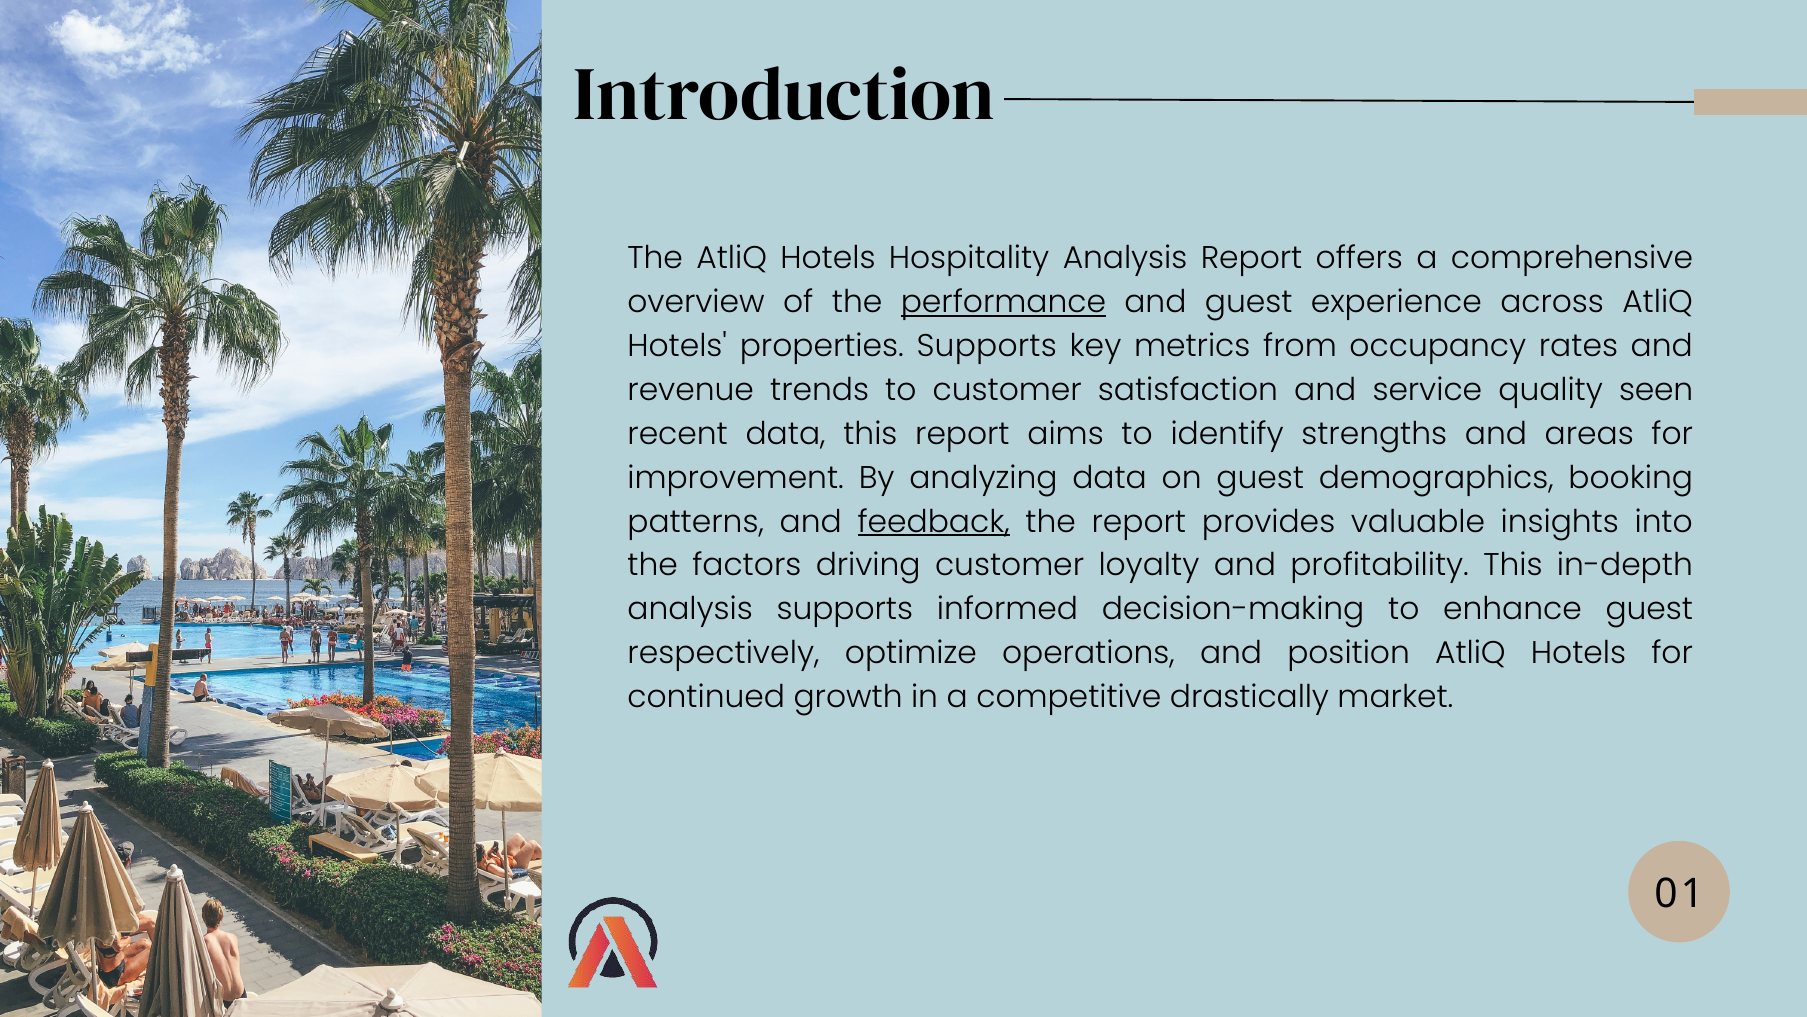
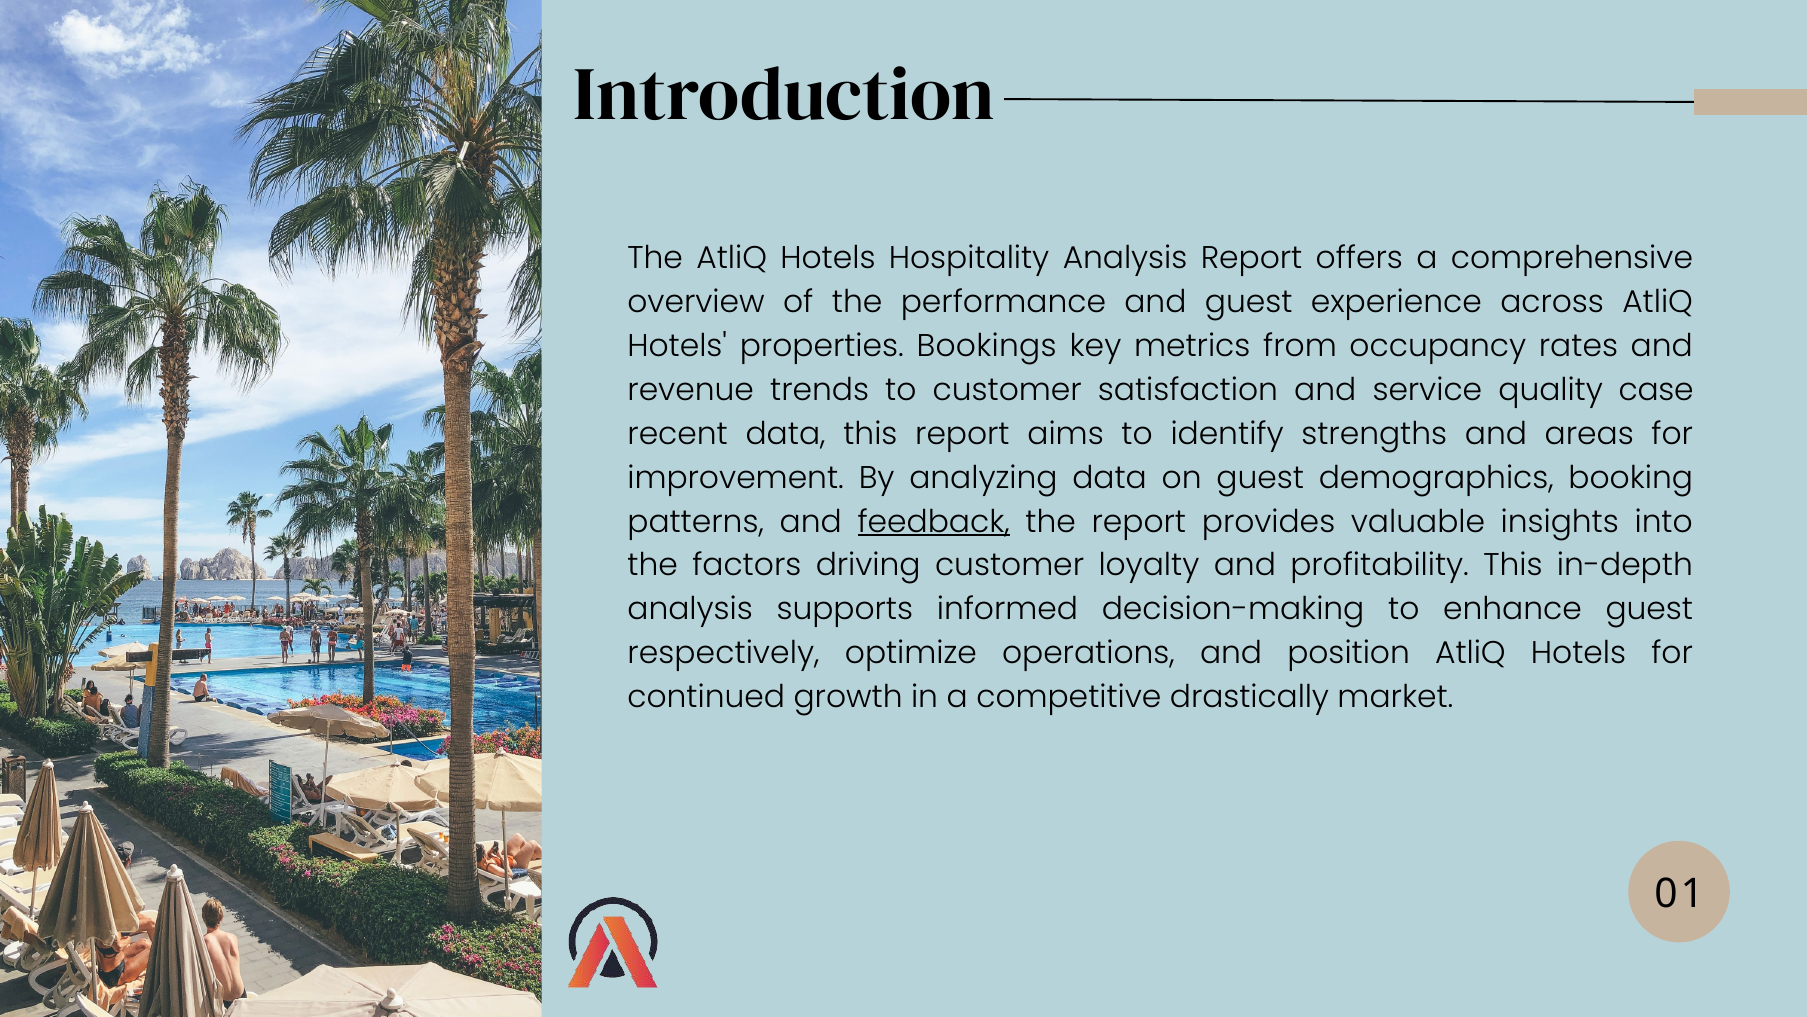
performance underline: present -> none
properties Supports: Supports -> Bookings
seen: seen -> case
